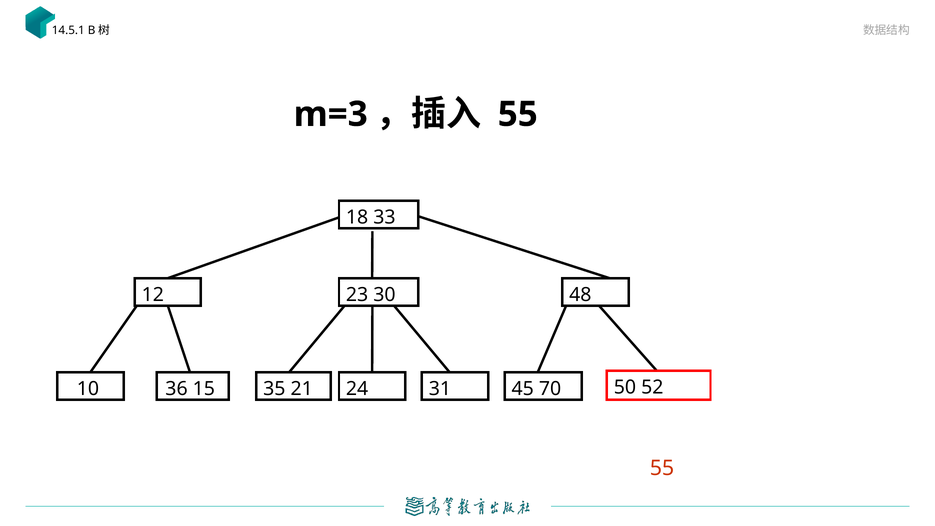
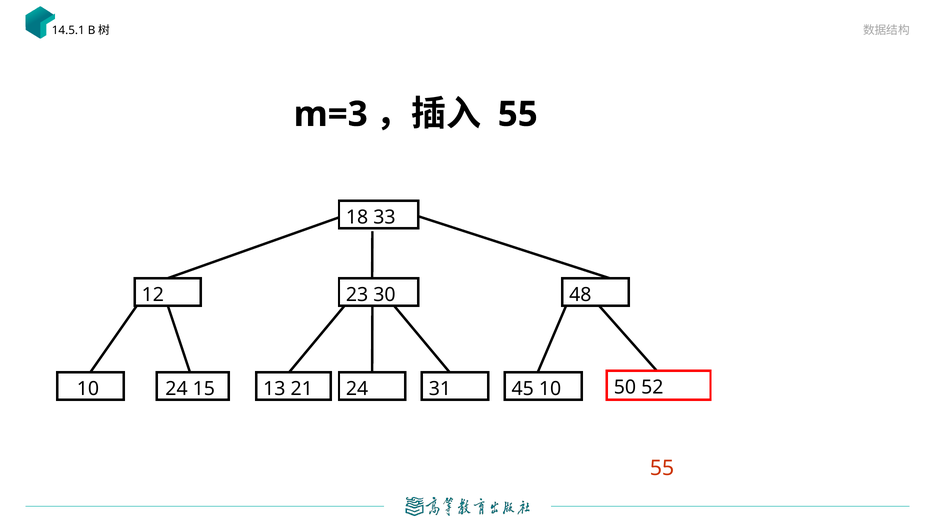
10 36: 36 -> 24
35: 35 -> 13
45 70: 70 -> 10
